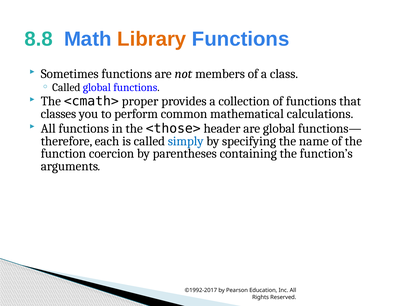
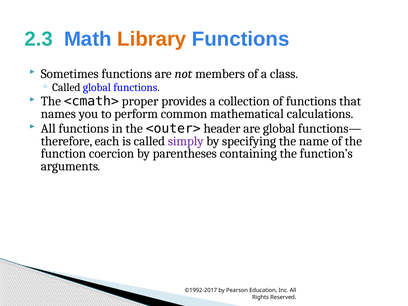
8.8: 8.8 -> 2.3
classes: classes -> names
<those>: <those> -> <outer>
simply colour: blue -> purple
